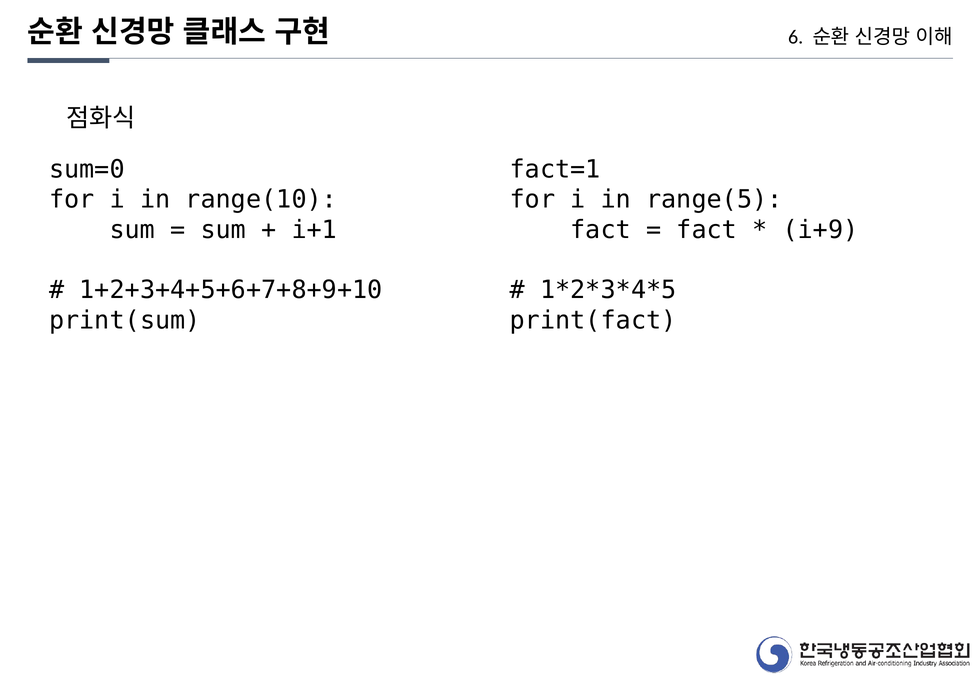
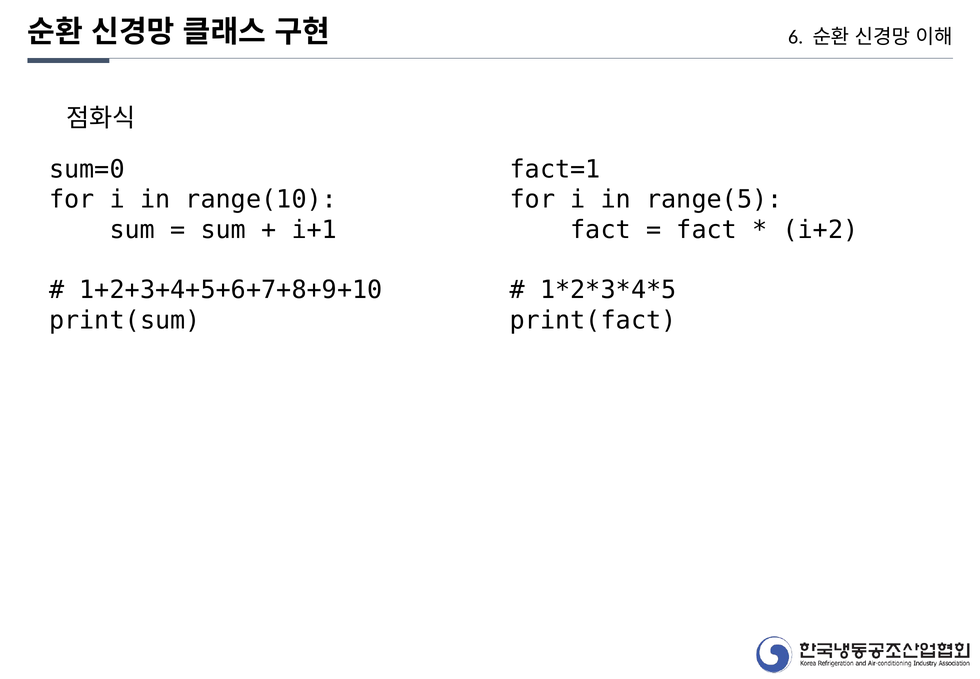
i+9: i+9 -> i+2
